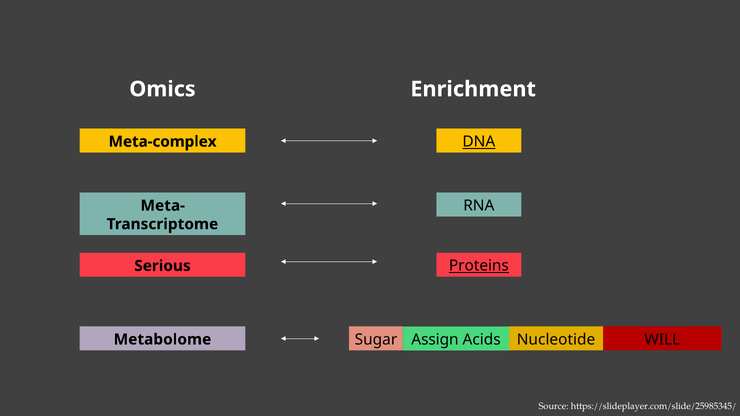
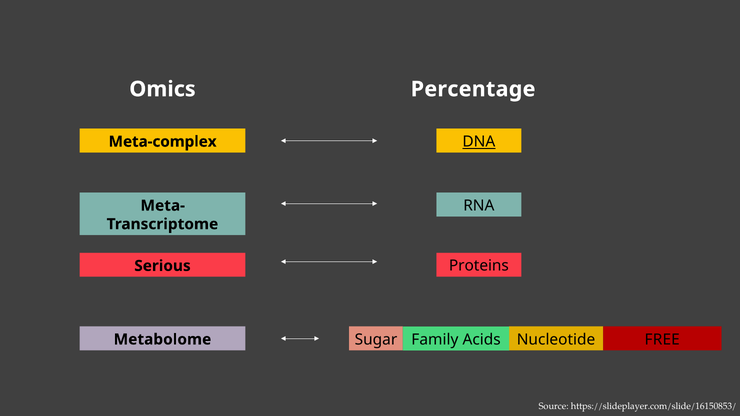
Enrichment: Enrichment -> Percentage
Proteins underline: present -> none
Assign: Assign -> Family
WILL: WILL -> FREE
https://slideplayer.com/slide/25985345/: https://slideplayer.com/slide/25985345/ -> https://slideplayer.com/slide/16150853/
